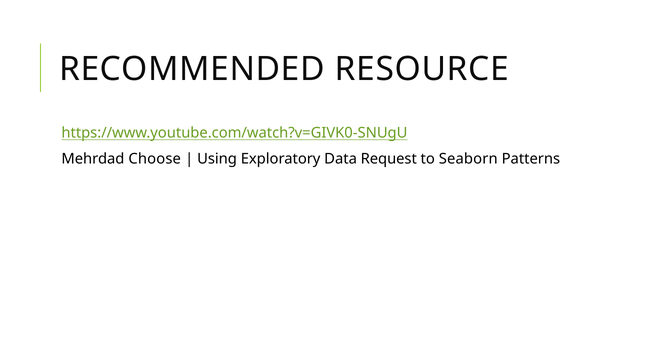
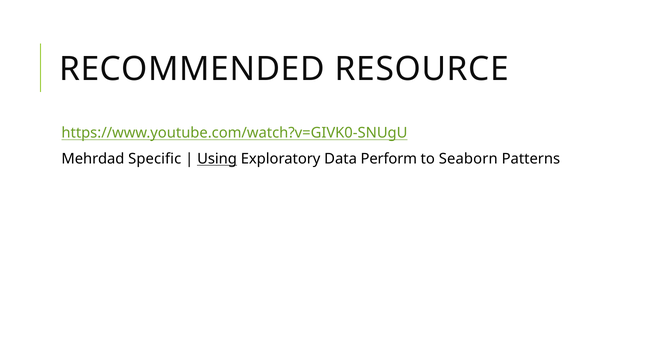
Choose: Choose -> Specific
Using underline: none -> present
Request: Request -> Perform
